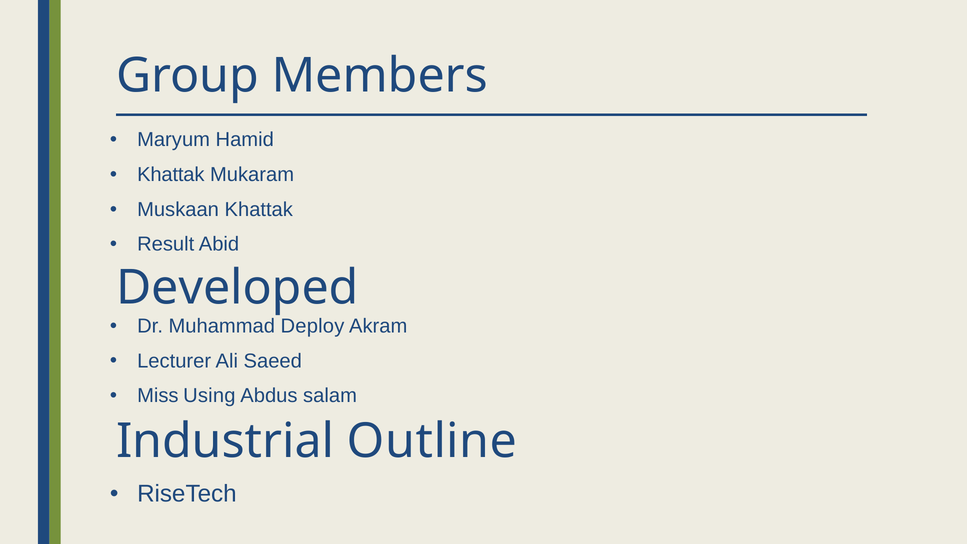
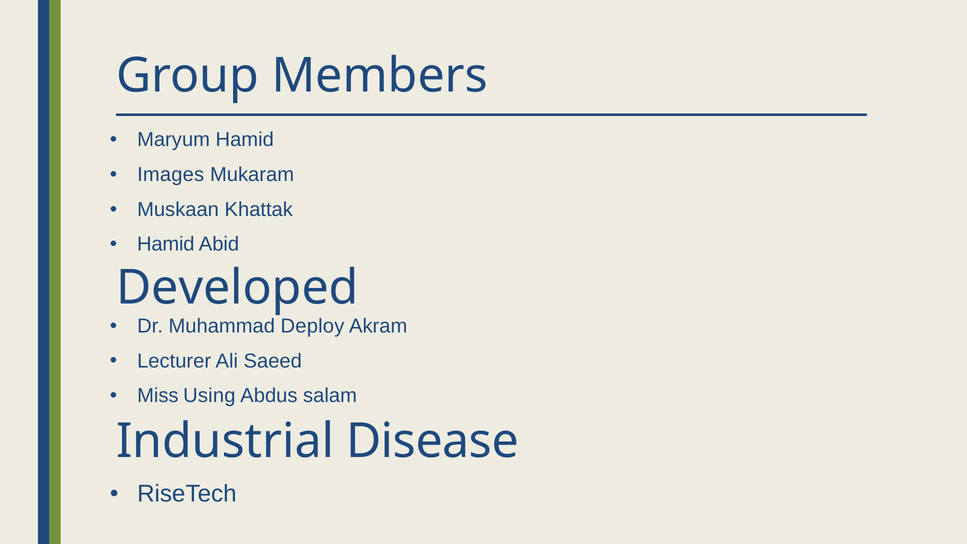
Khattak at (171, 175): Khattak -> Images
Result at (166, 244): Result -> Hamid
Outline: Outline -> Disease
